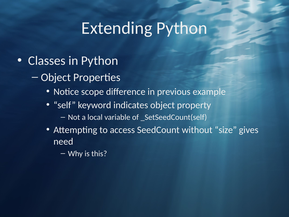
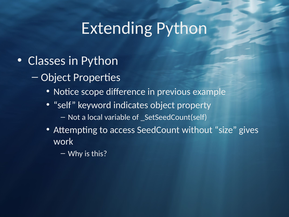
need: need -> work
